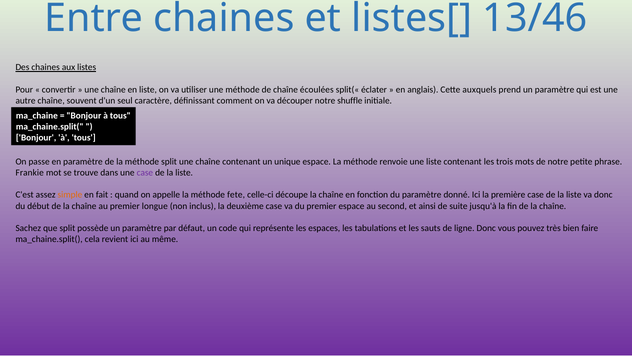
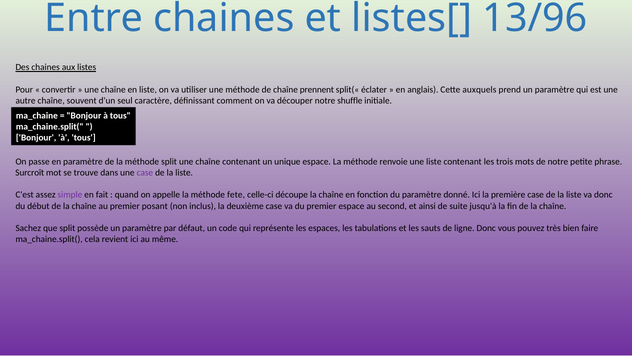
13/46: 13/46 -> 13/96
écoulées: écoulées -> prennent
Frankie: Frankie -> Surcroît
simple colour: orange -> purple
longue: longue -> posant
